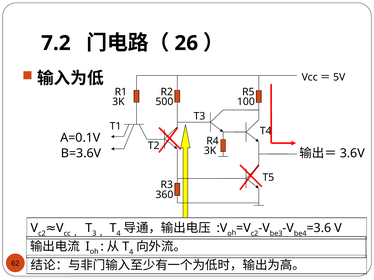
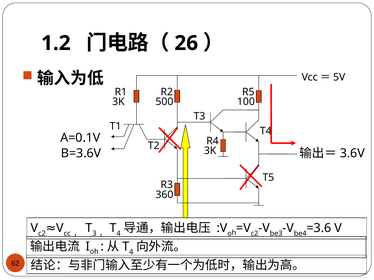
7.2: 7.2 -> 1.2
